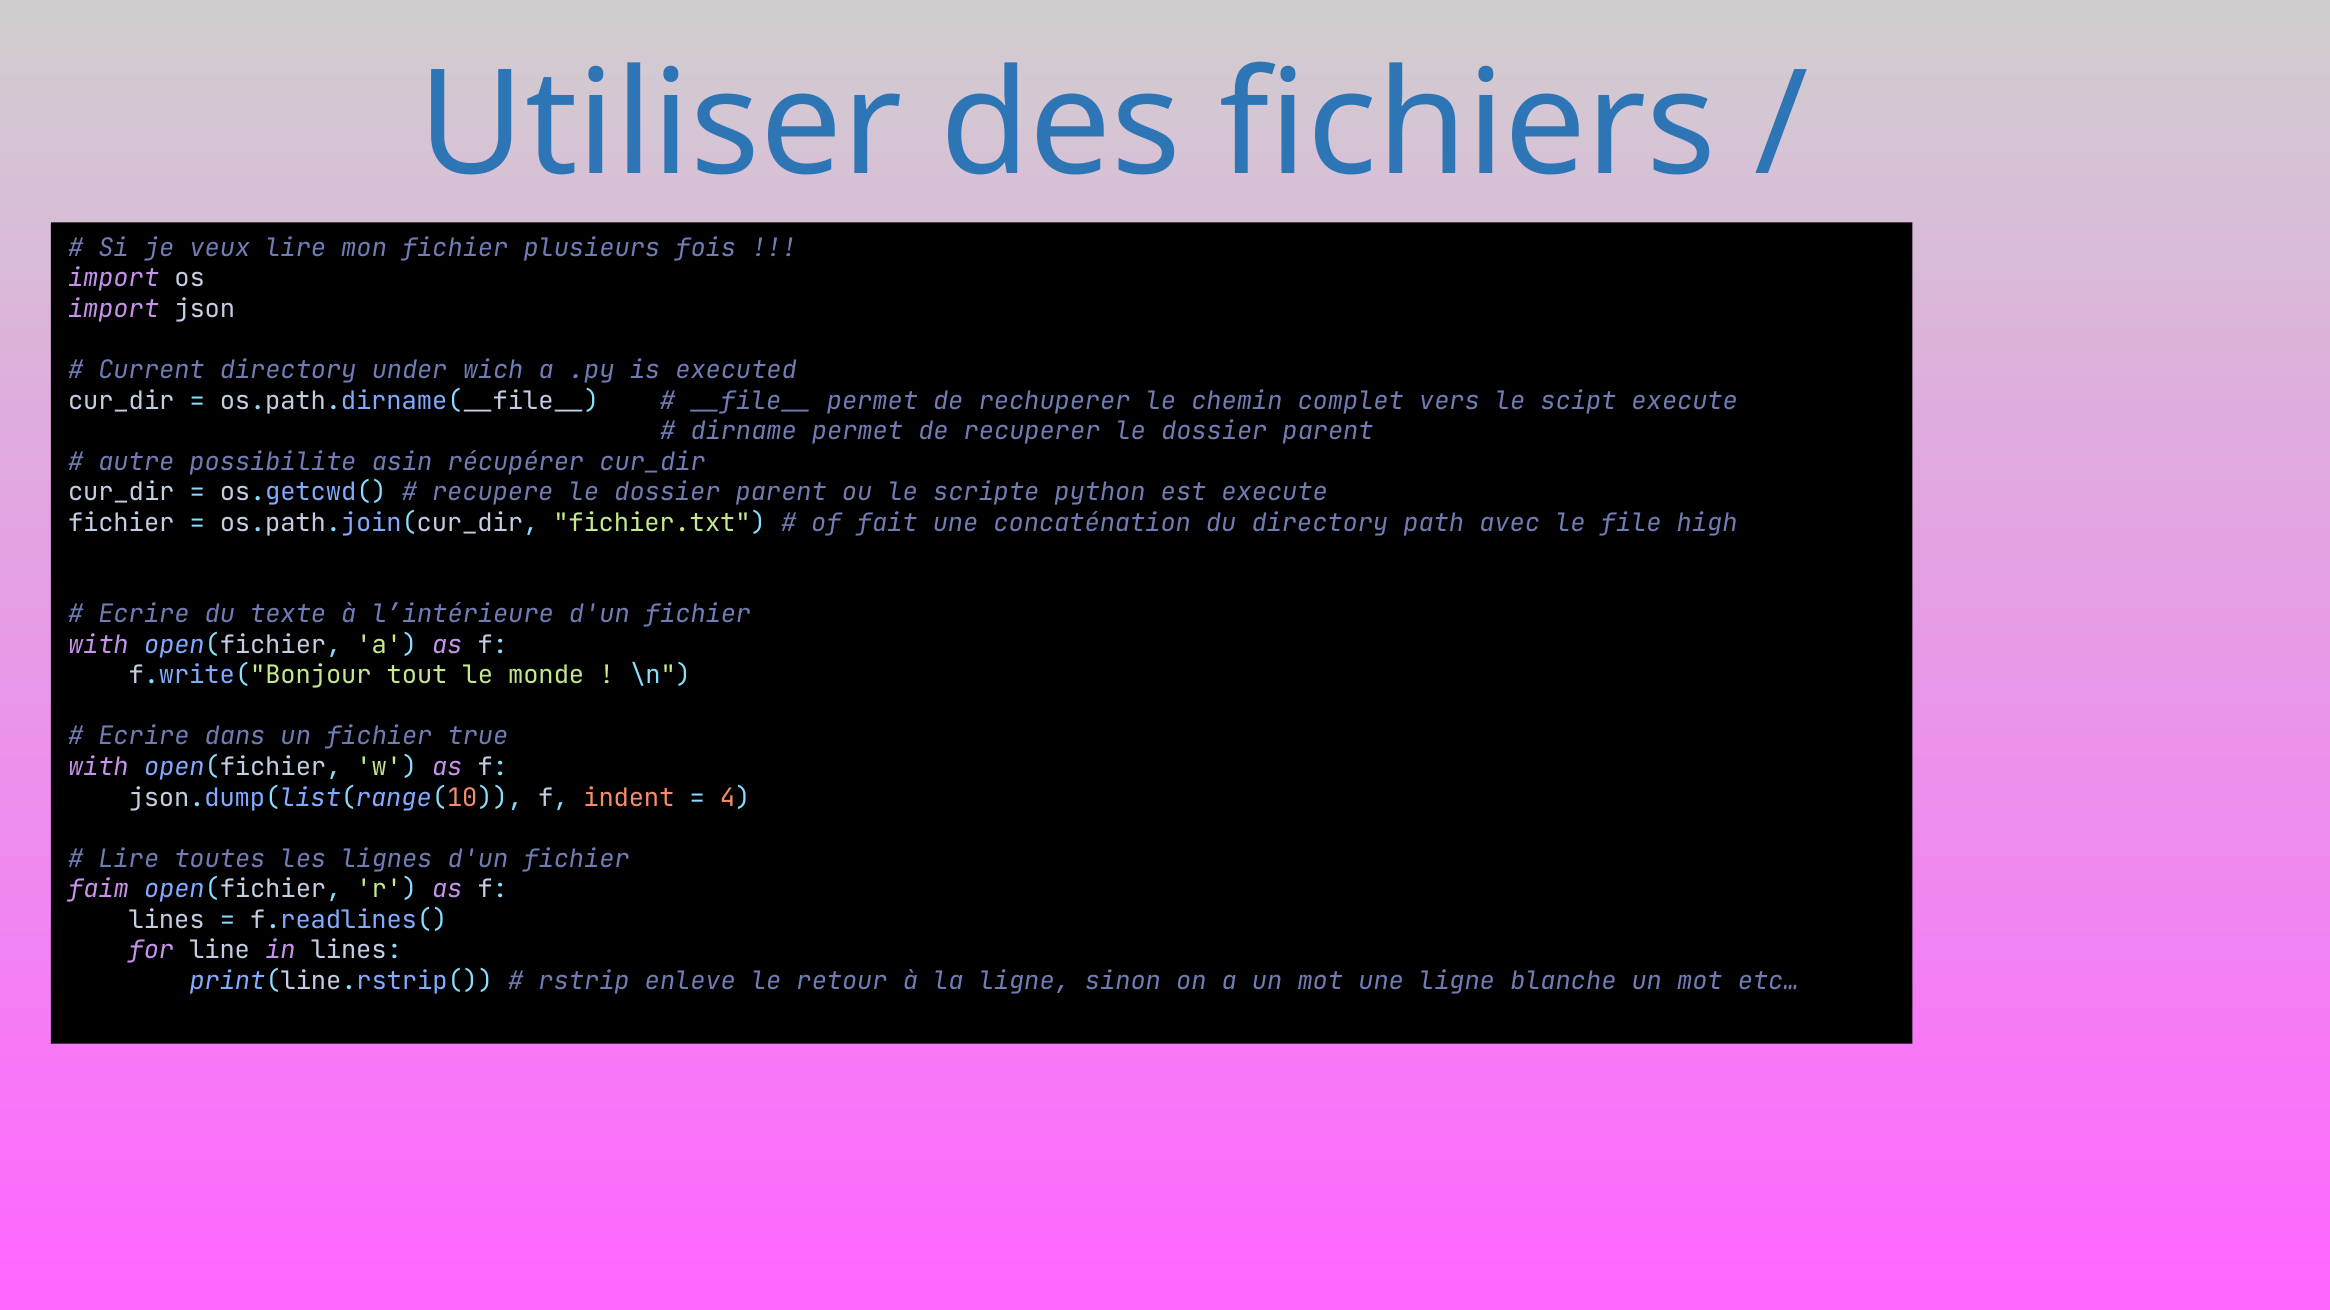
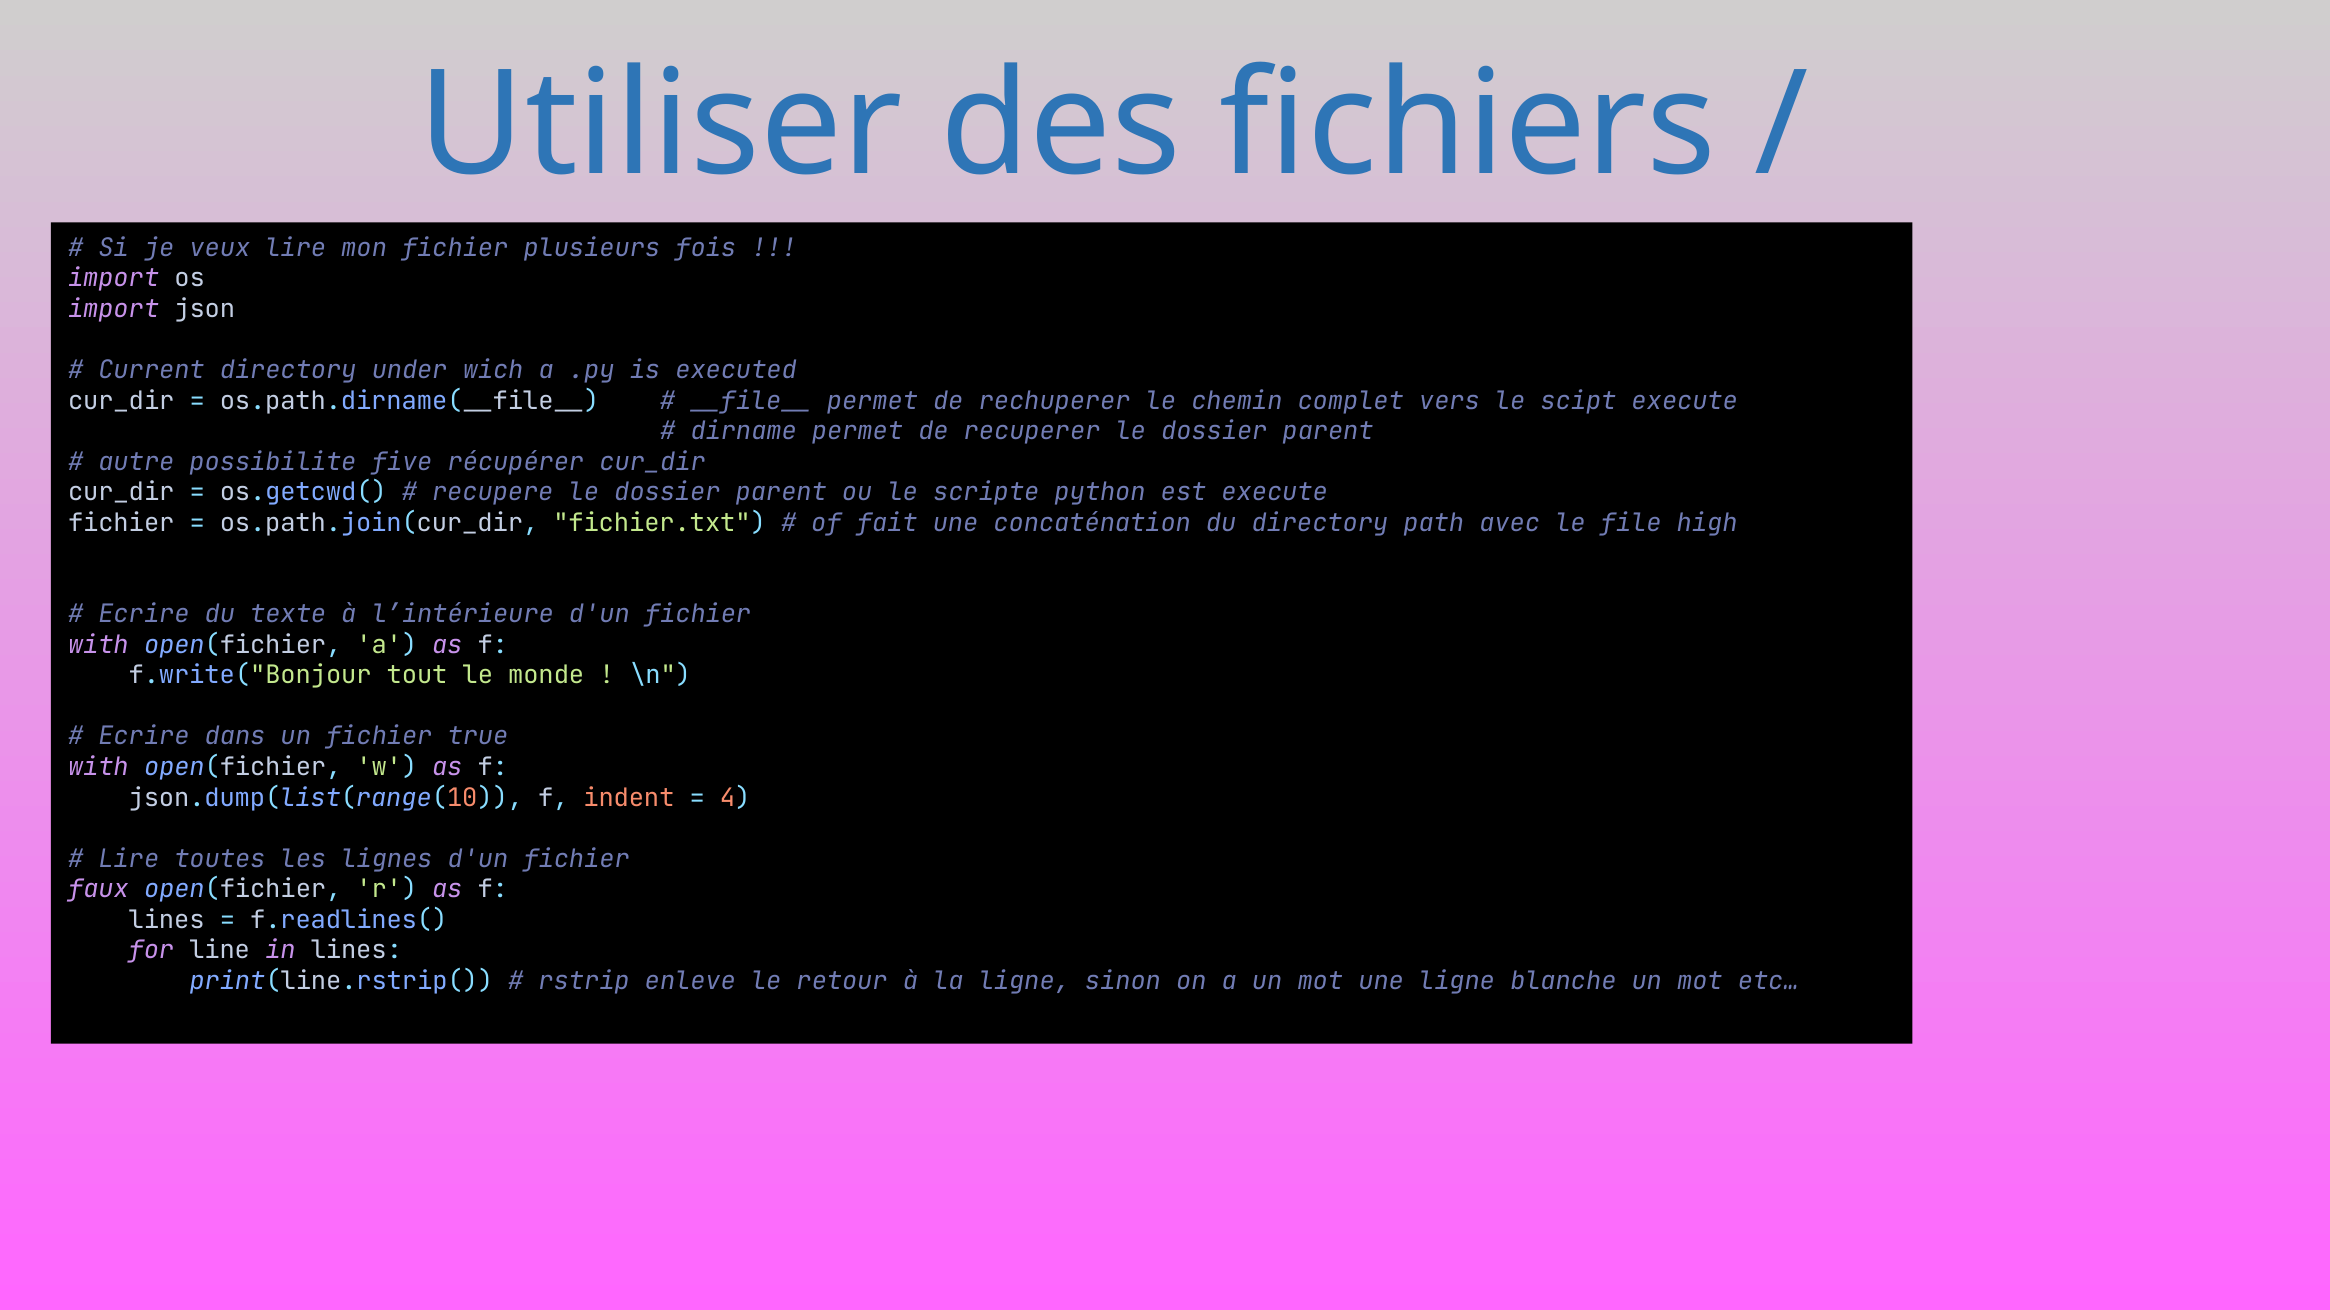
asin: asin -> five
faim: faim -> faux
